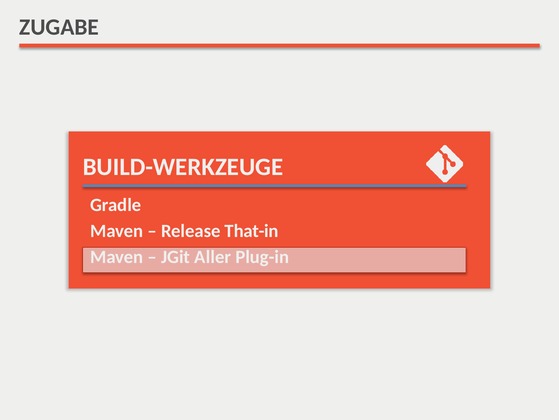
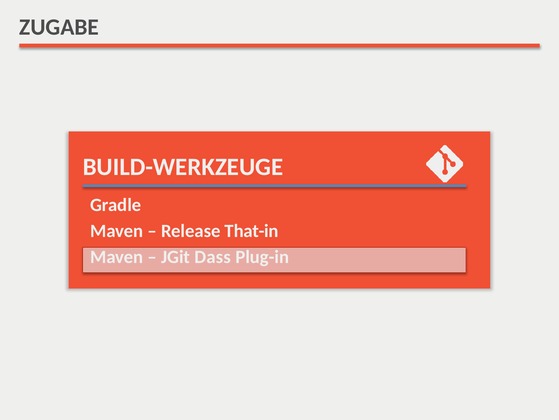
Aller: Aller -> Dass
